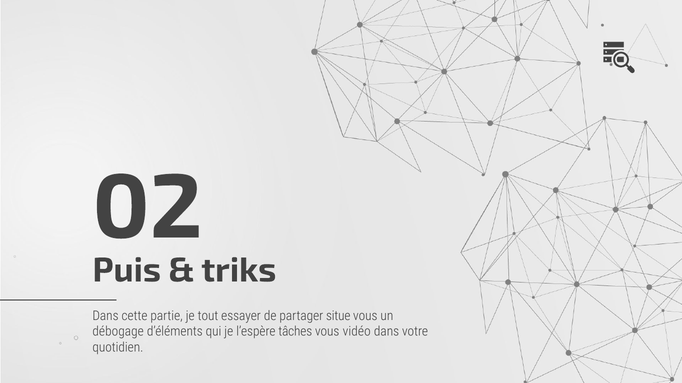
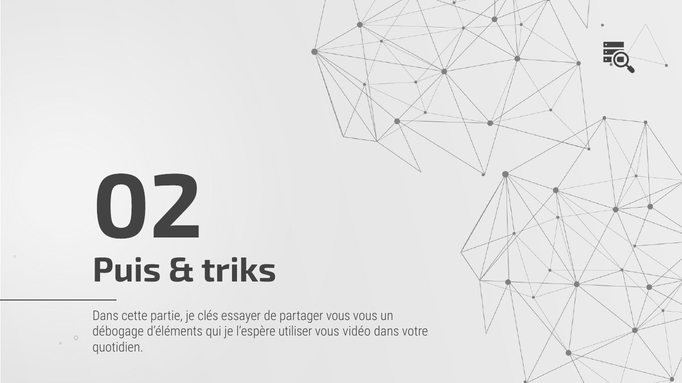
tout: tout -> clés
partager situe: situe -> vous
tâches: tâches -> utiliser
